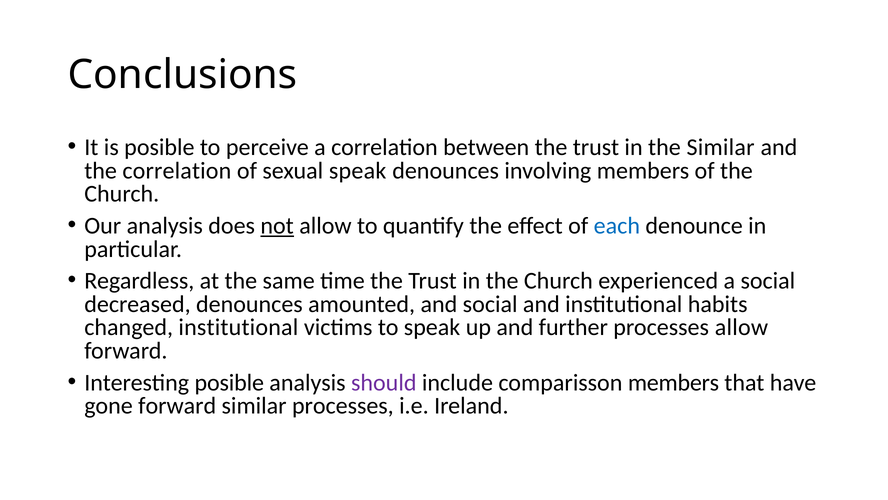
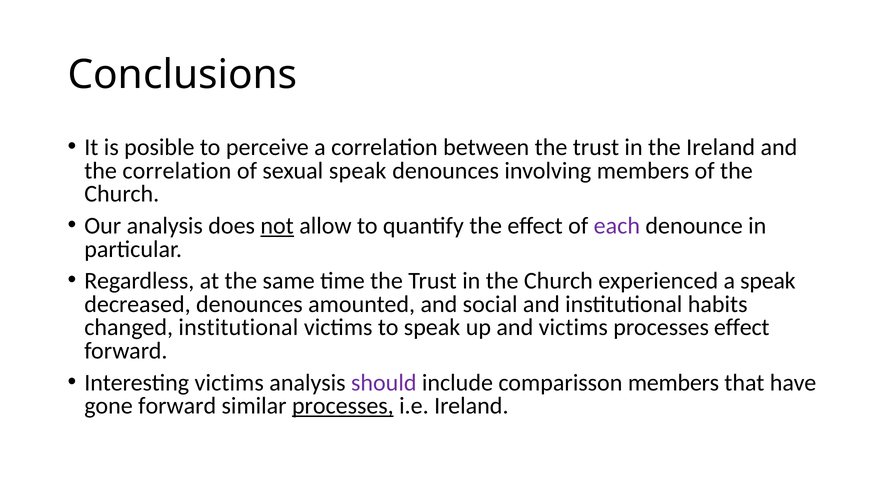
the Similar: Similar -> Ireland
each colour: blue -> purple
a social: social -> speak
and further: further -> victims
processes allow: allow -> effect
Interesting posible: posible -> victims
processes at (343, 406) underline: none -> present
